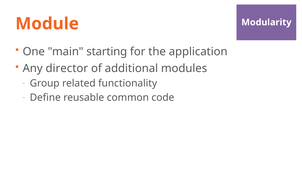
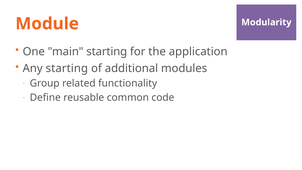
Any director: director -> starting
